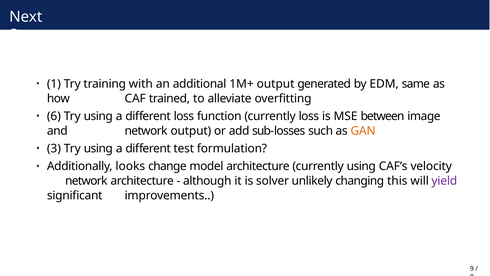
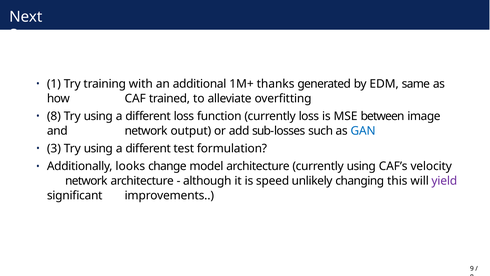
1M+ output: output -> thanks
6 at (54, 116): 6 -> 8
GAN colour: orange -> blue
solver: solver -> speed
